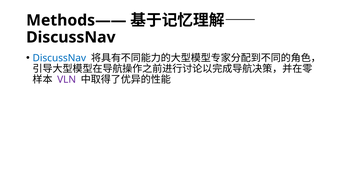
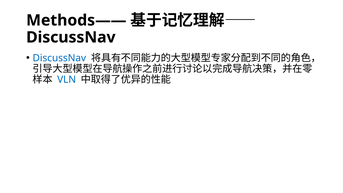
VLN colour: purple -> blue
